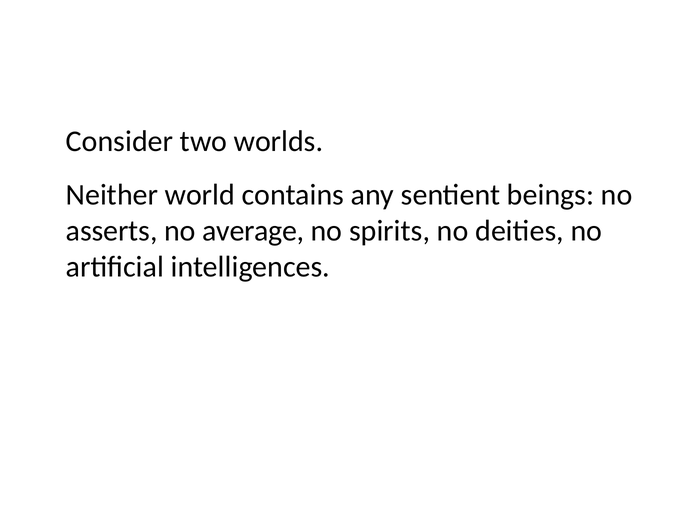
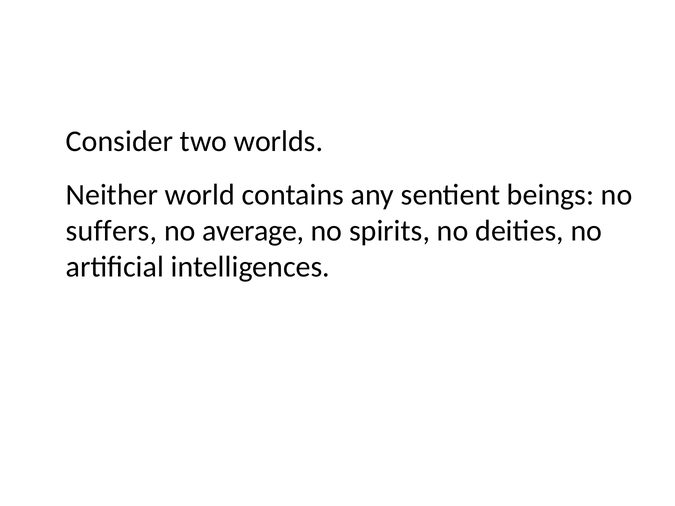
asserts: asserts -> suffers
